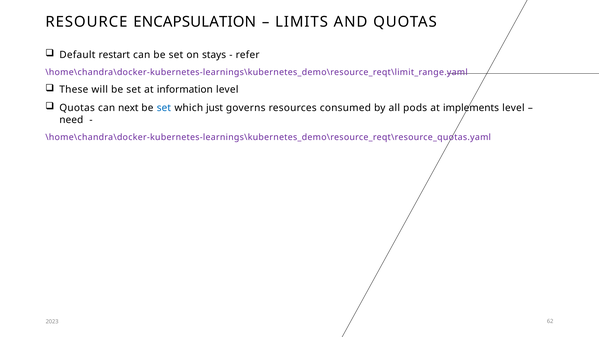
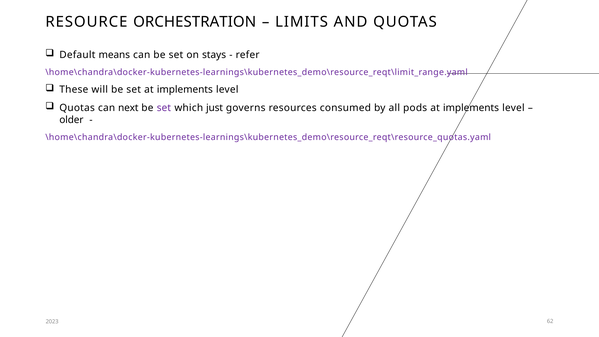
ENCAPSULATION: ENCAPSULATION -> ORCHESTRATION
restart: restart -> means
set at information: information -> implements
set at (164, 108) colour: blue -> purple
need: need -> older
